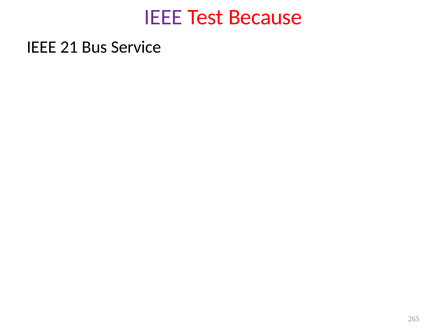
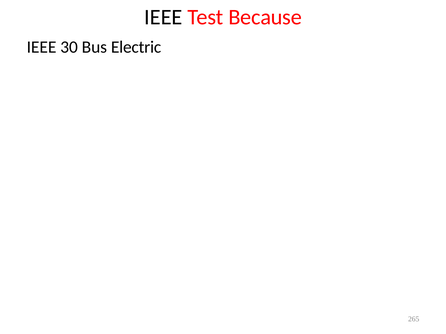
IEEE at (163, 17) colour: purple -> black
21: 21 -> 30
Service: Service -> Electric
